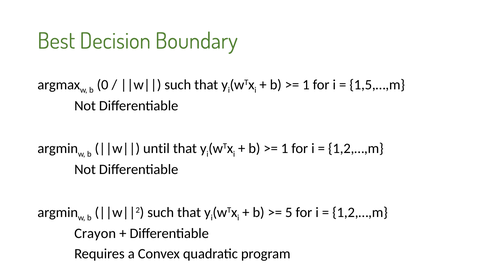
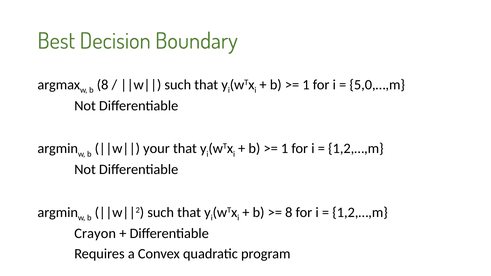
b 0: 0 -> 8
1,5,…,m: 1,5,…,m -> 5,0,…,m
until: until -> your
5 at (289, 212): 5 -> 8
